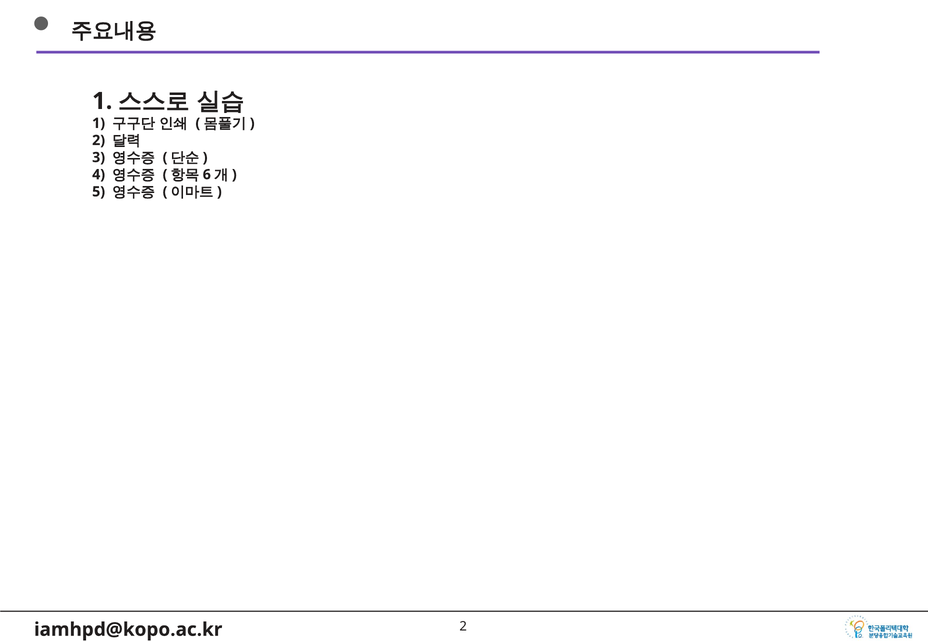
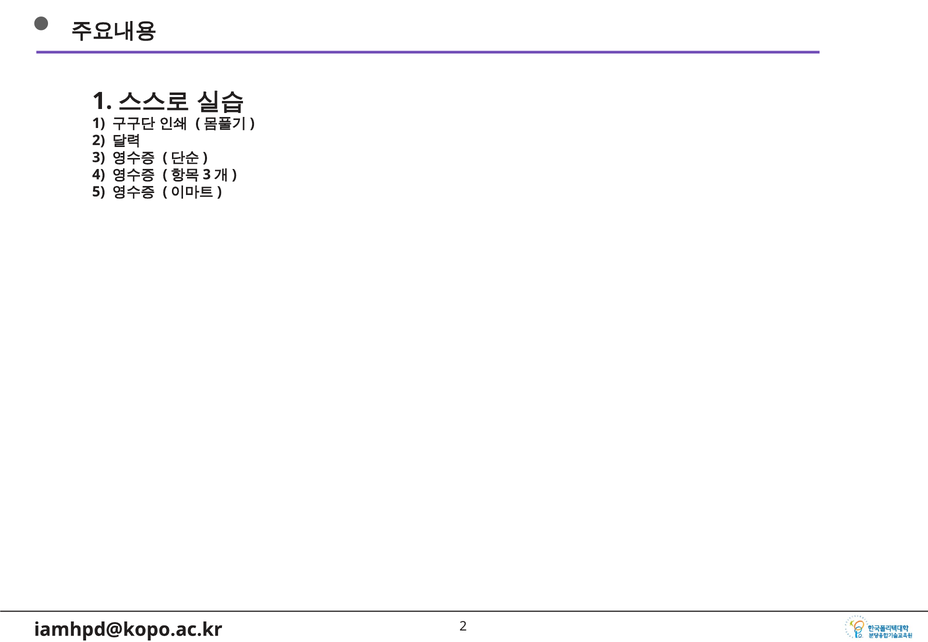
6 at (207, 175): 6 -> 3
